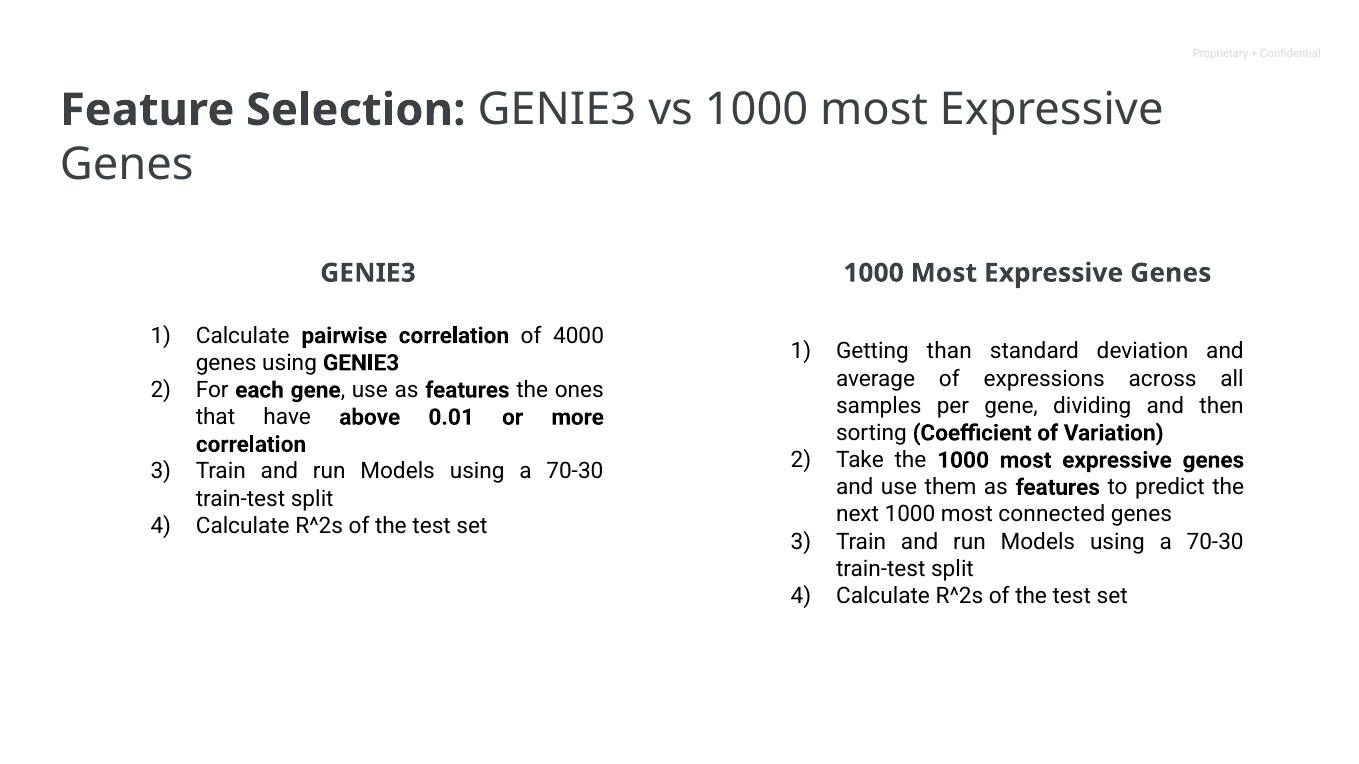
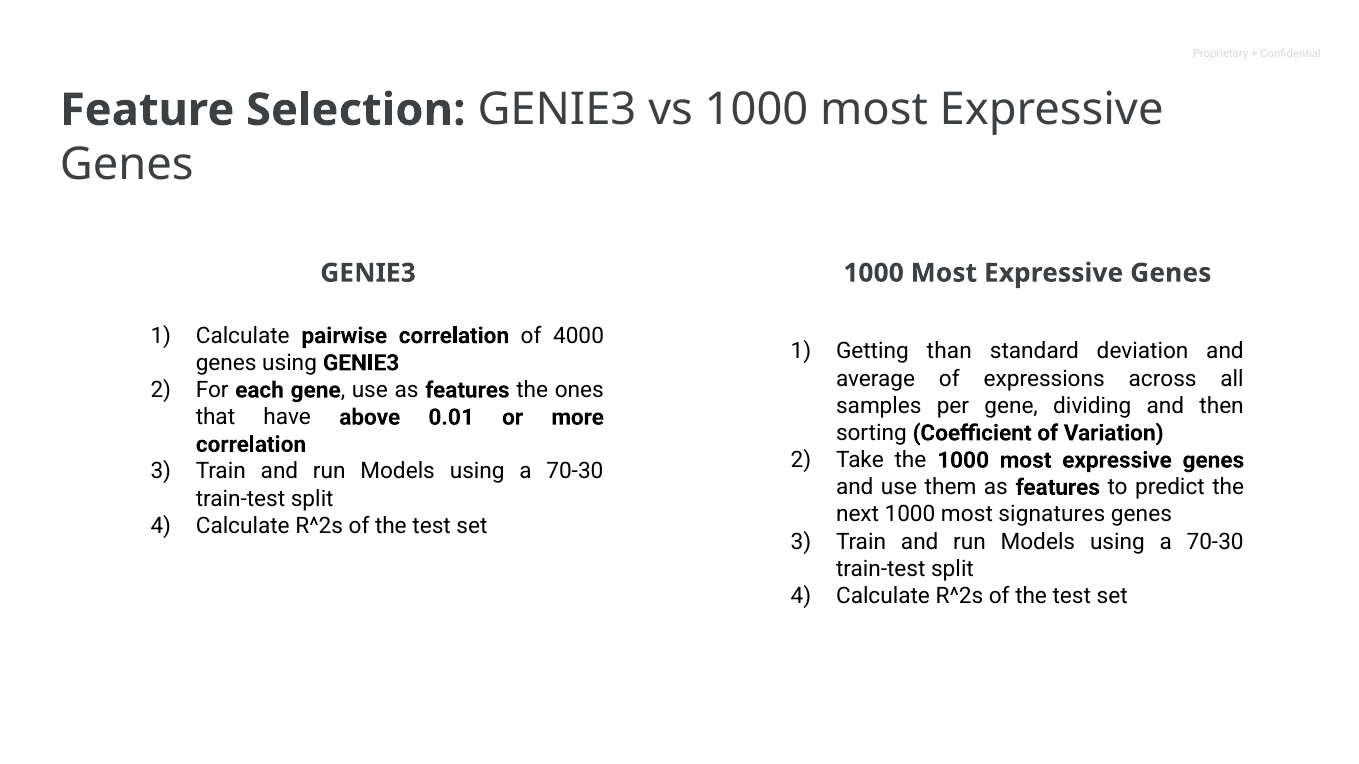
connected: connected -> signatures
